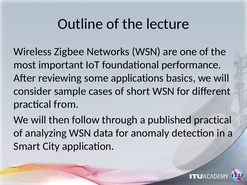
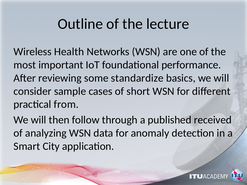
Zigbee: Zigbee -> Health
applications: applications -> standardize
published practical: practical -> received
